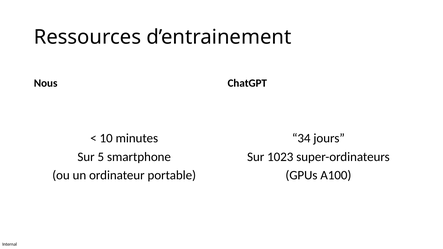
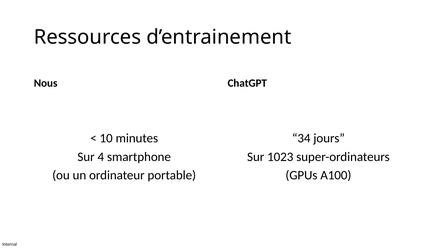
5: 5 -> 4
